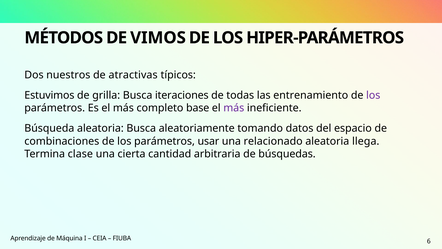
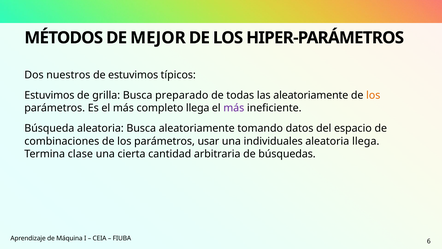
VIMOS: VIMOS -> MEJOR
de atractivas: atractivas -> estuvimos
iteraciones: iteraciones -> preparado
las entrenamiento: entrenamiento -> aleatoriamente
los at (373, 95) colour: purple -> orange
completo base: base -> llega
relacionado: relacionado -> individuales
